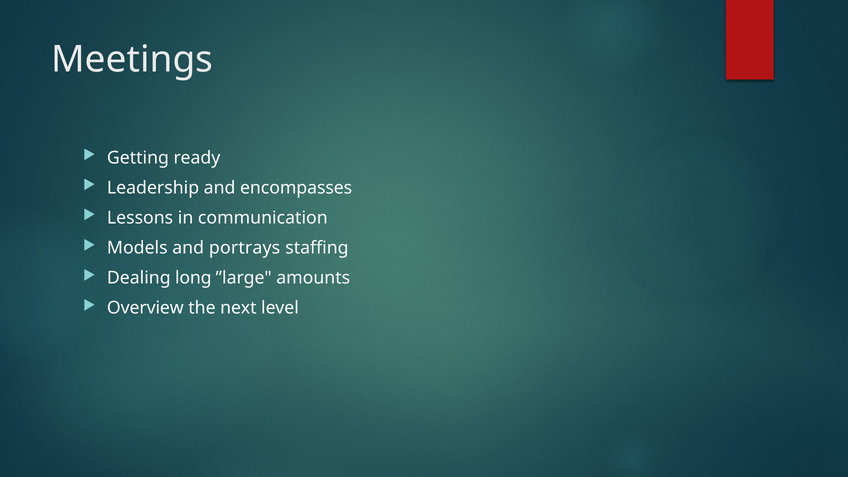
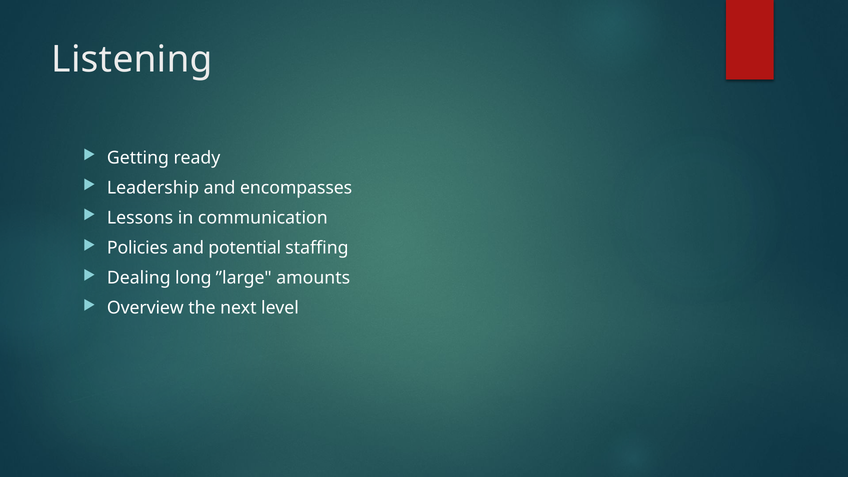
Meetings: Meetings -> Listening
Models: Models -> Policies
portrays: portrays -> potential
